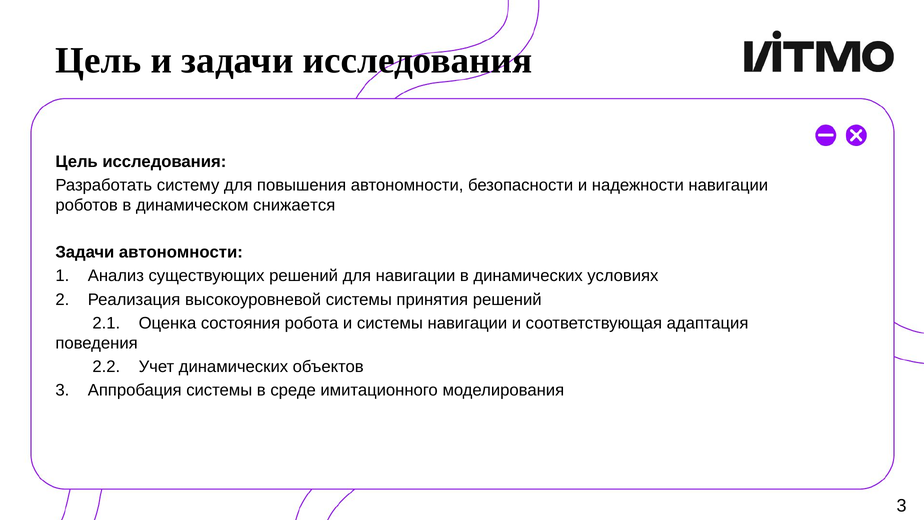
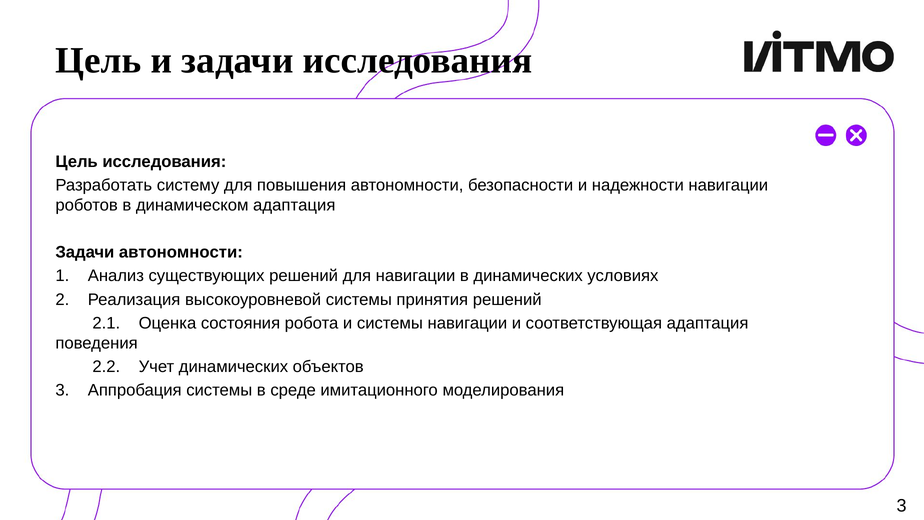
динамическом снижается: снижается -> адаптация
